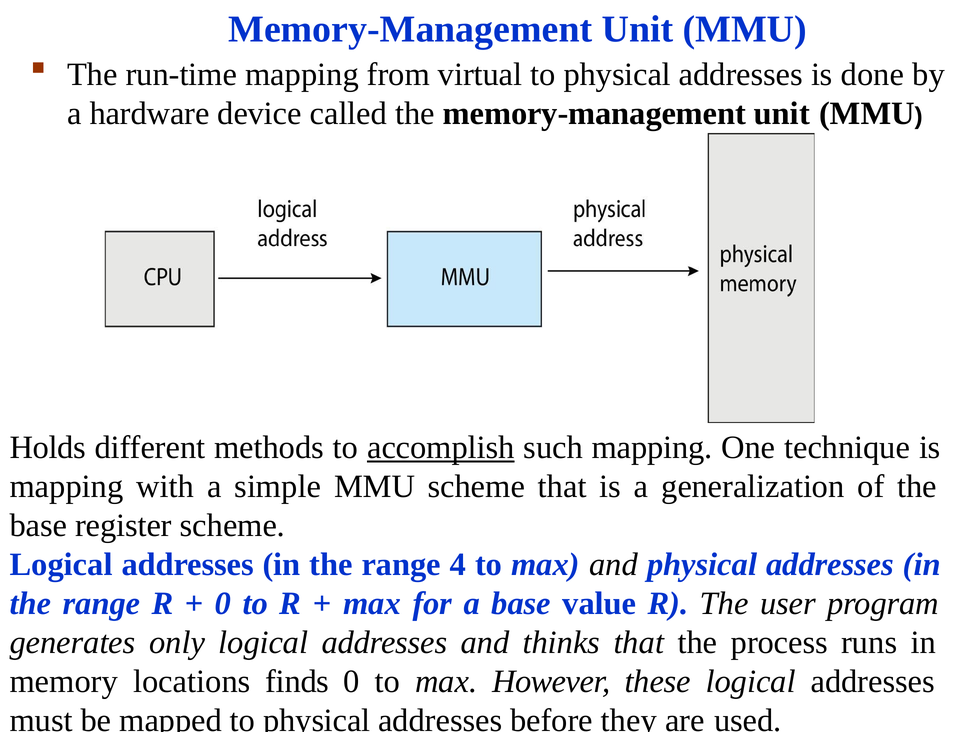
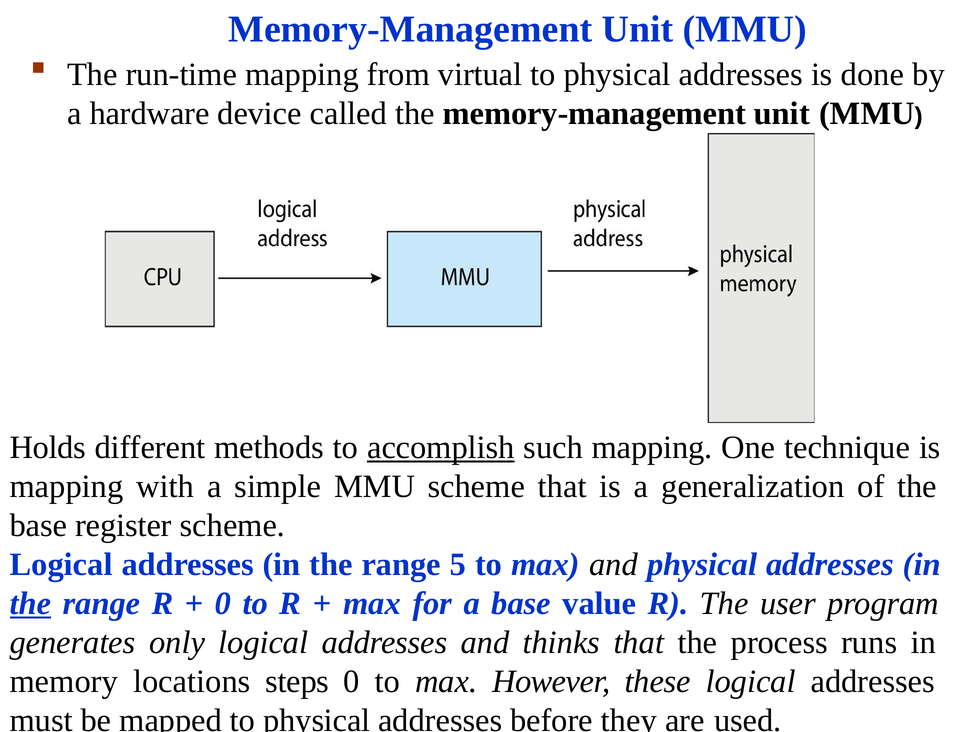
4: 4 -> 5
the at (30, 604) underline: none -> present
finds: finds -> steps
